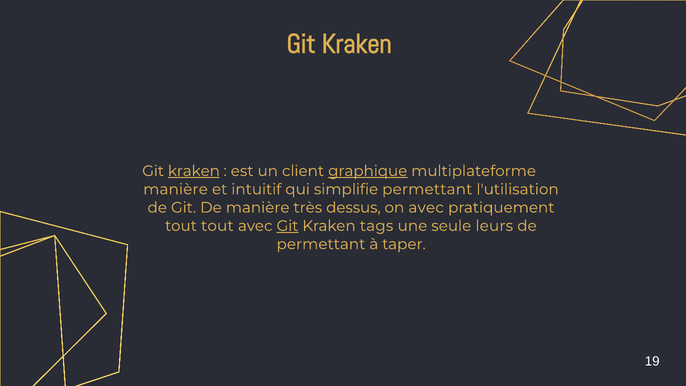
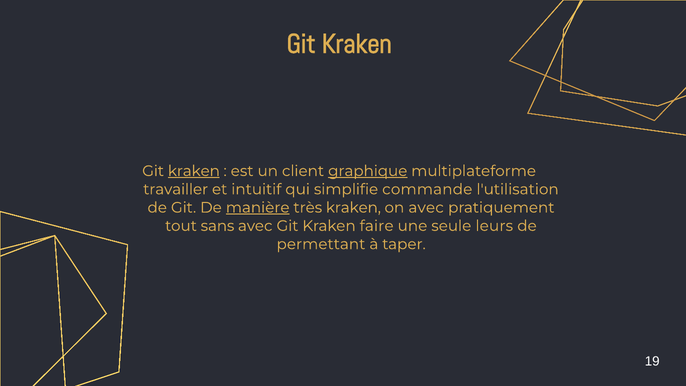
manière at (176, 189): manière -> travailler
simplifie permettant: permettant -> commande
manière at (258, 208) underline: none -> present
très dessus: dessus -> kraken
tout tout: tout -> sans
Git at (287, 226) underline: present -> none
tags: tags -> faire
